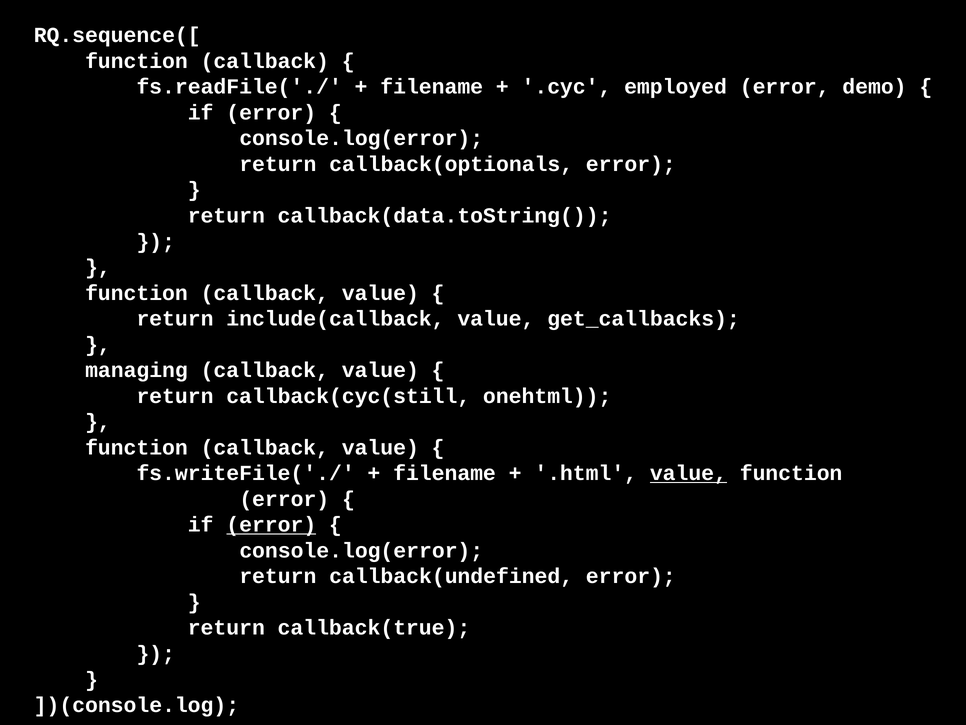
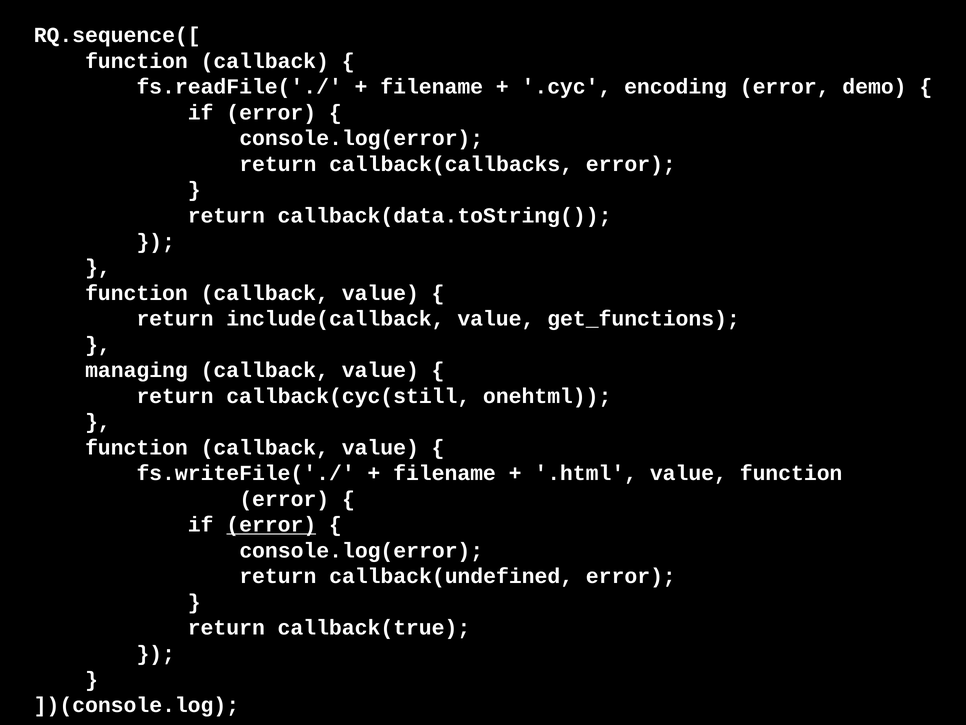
employed: employed -> encoding
callback(optionals: callback(optionals -> callback(callbacks
get_callbacks: get_callbacks -> get_functions
value at (688, 473) underline: present -> none
